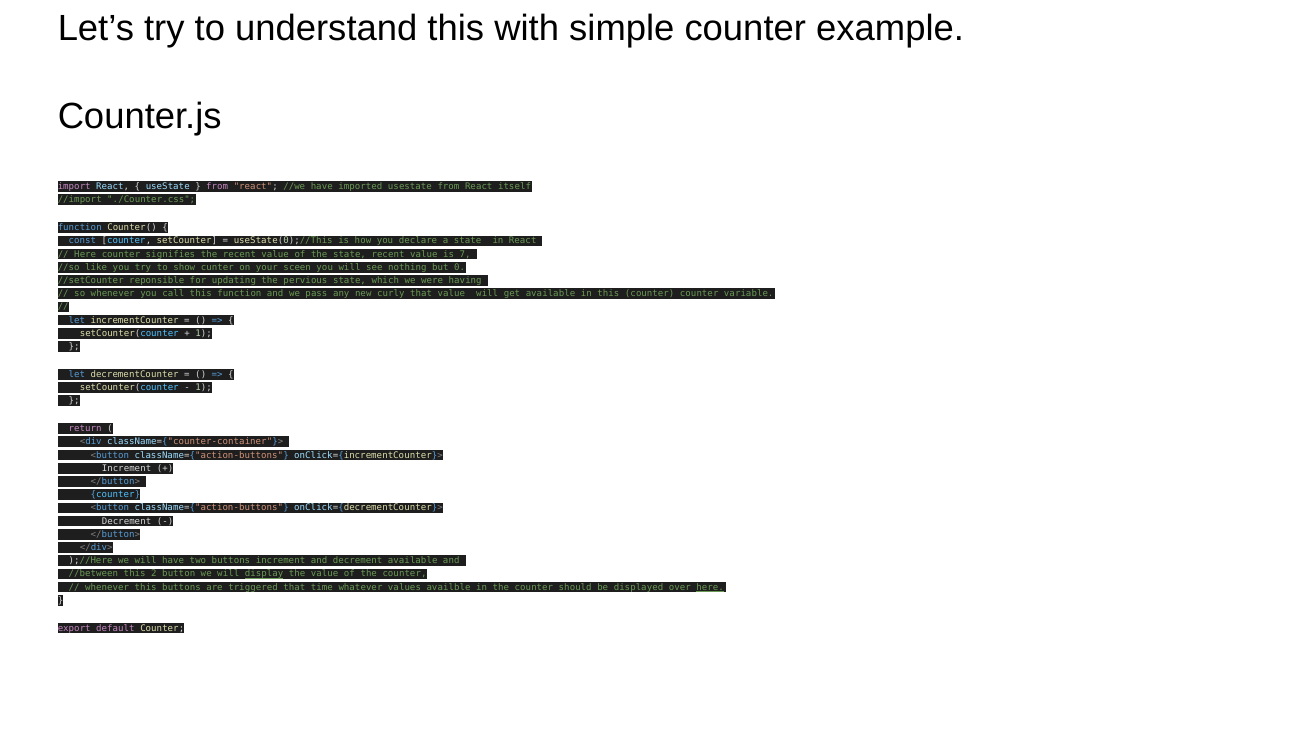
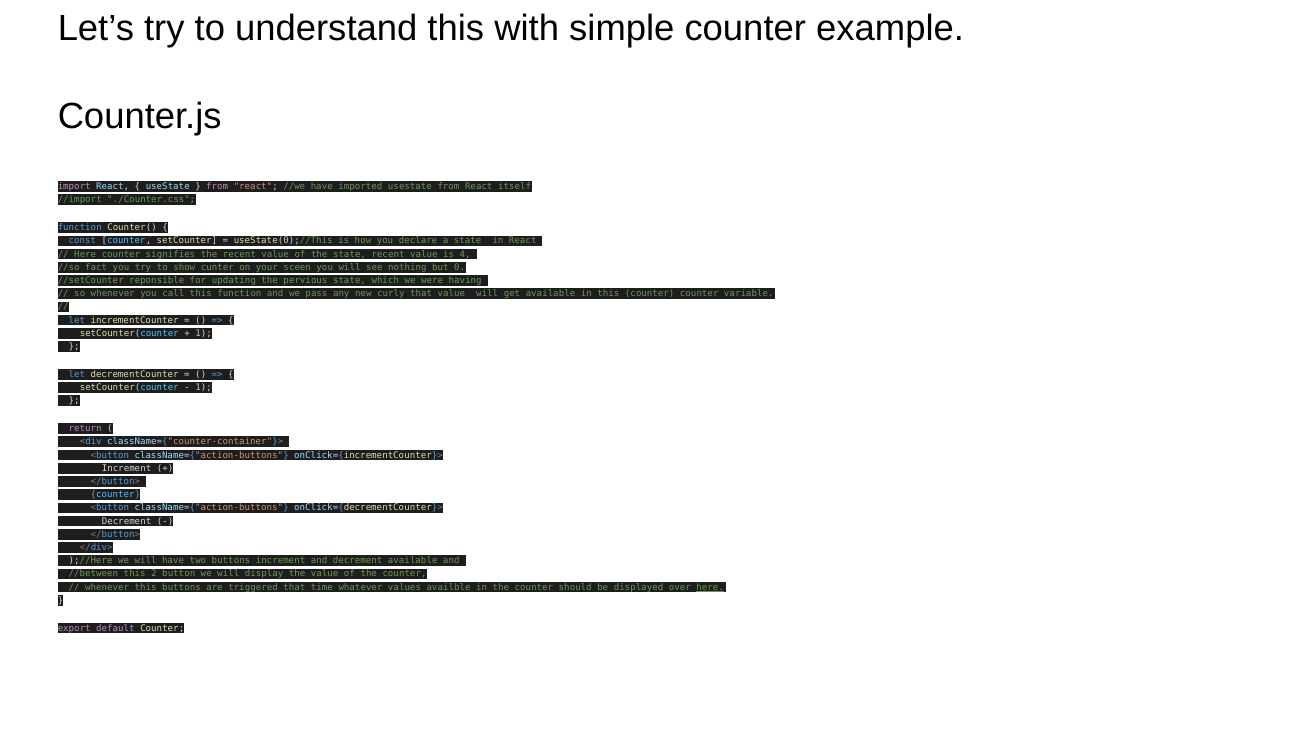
7: 7 -> 4
like: like -> fact
display underline: present -> none
